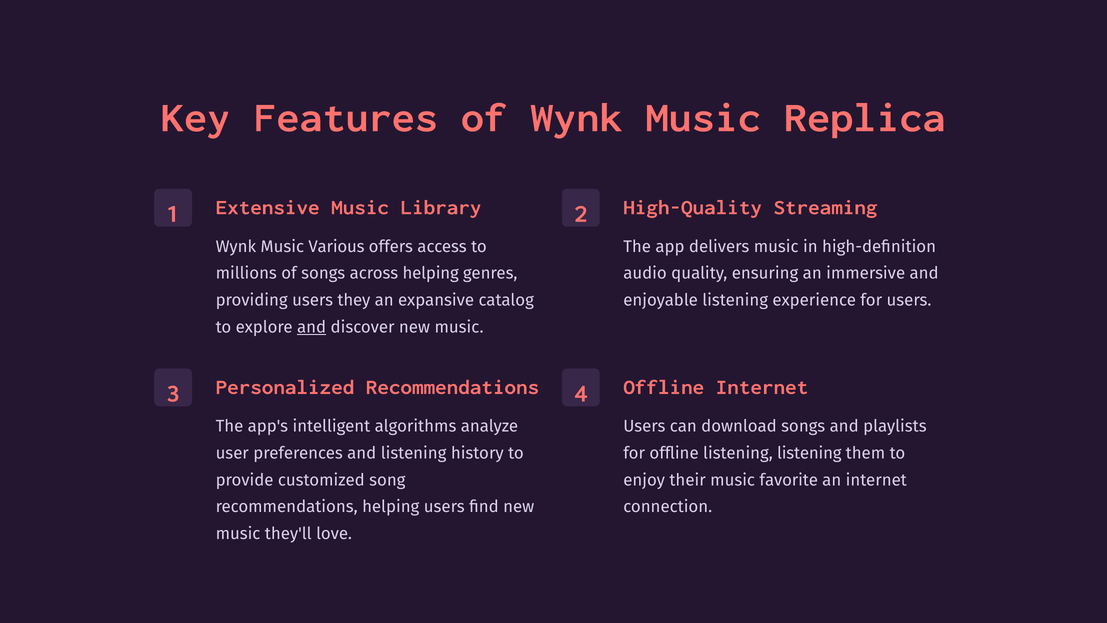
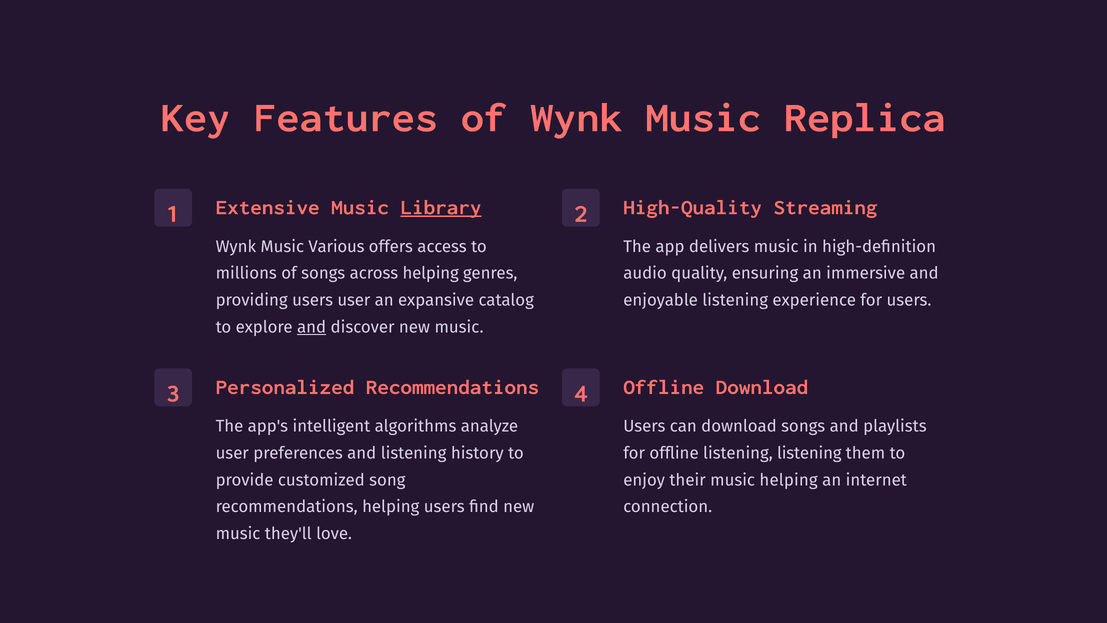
Library underline: none -> present
users they: they -> user
Offline Internet: Internet -> Download
music favorite: favorite -> helping
